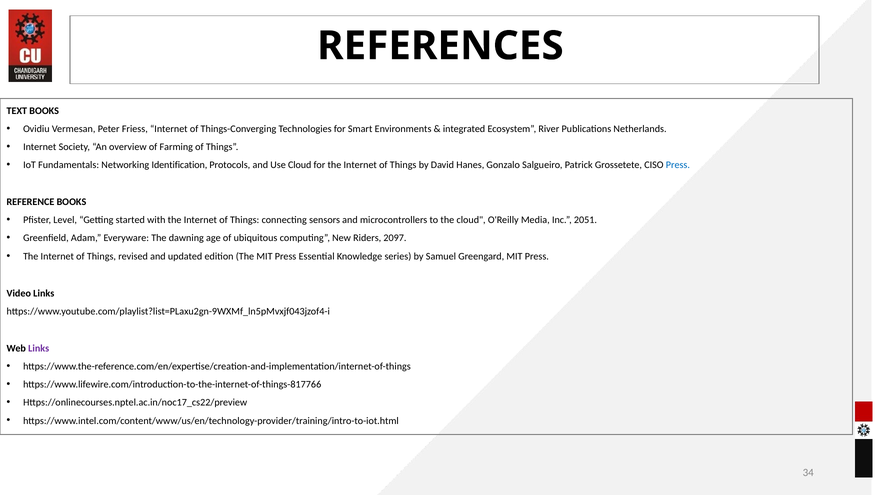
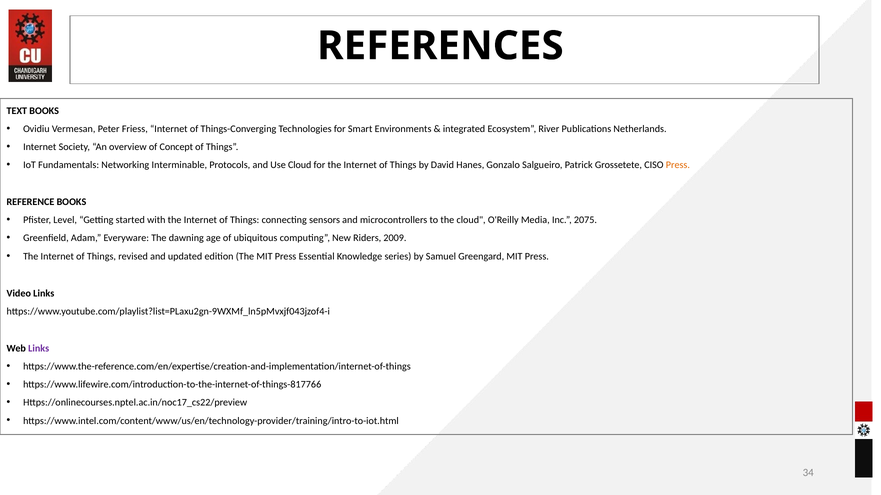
Farming: Farming -> Concept
Identification: Identification -> Interminable
Press at (678, 165) colour: blue -> orange
2051: 2051 -> 2075
2097: 2097 -> 2009
